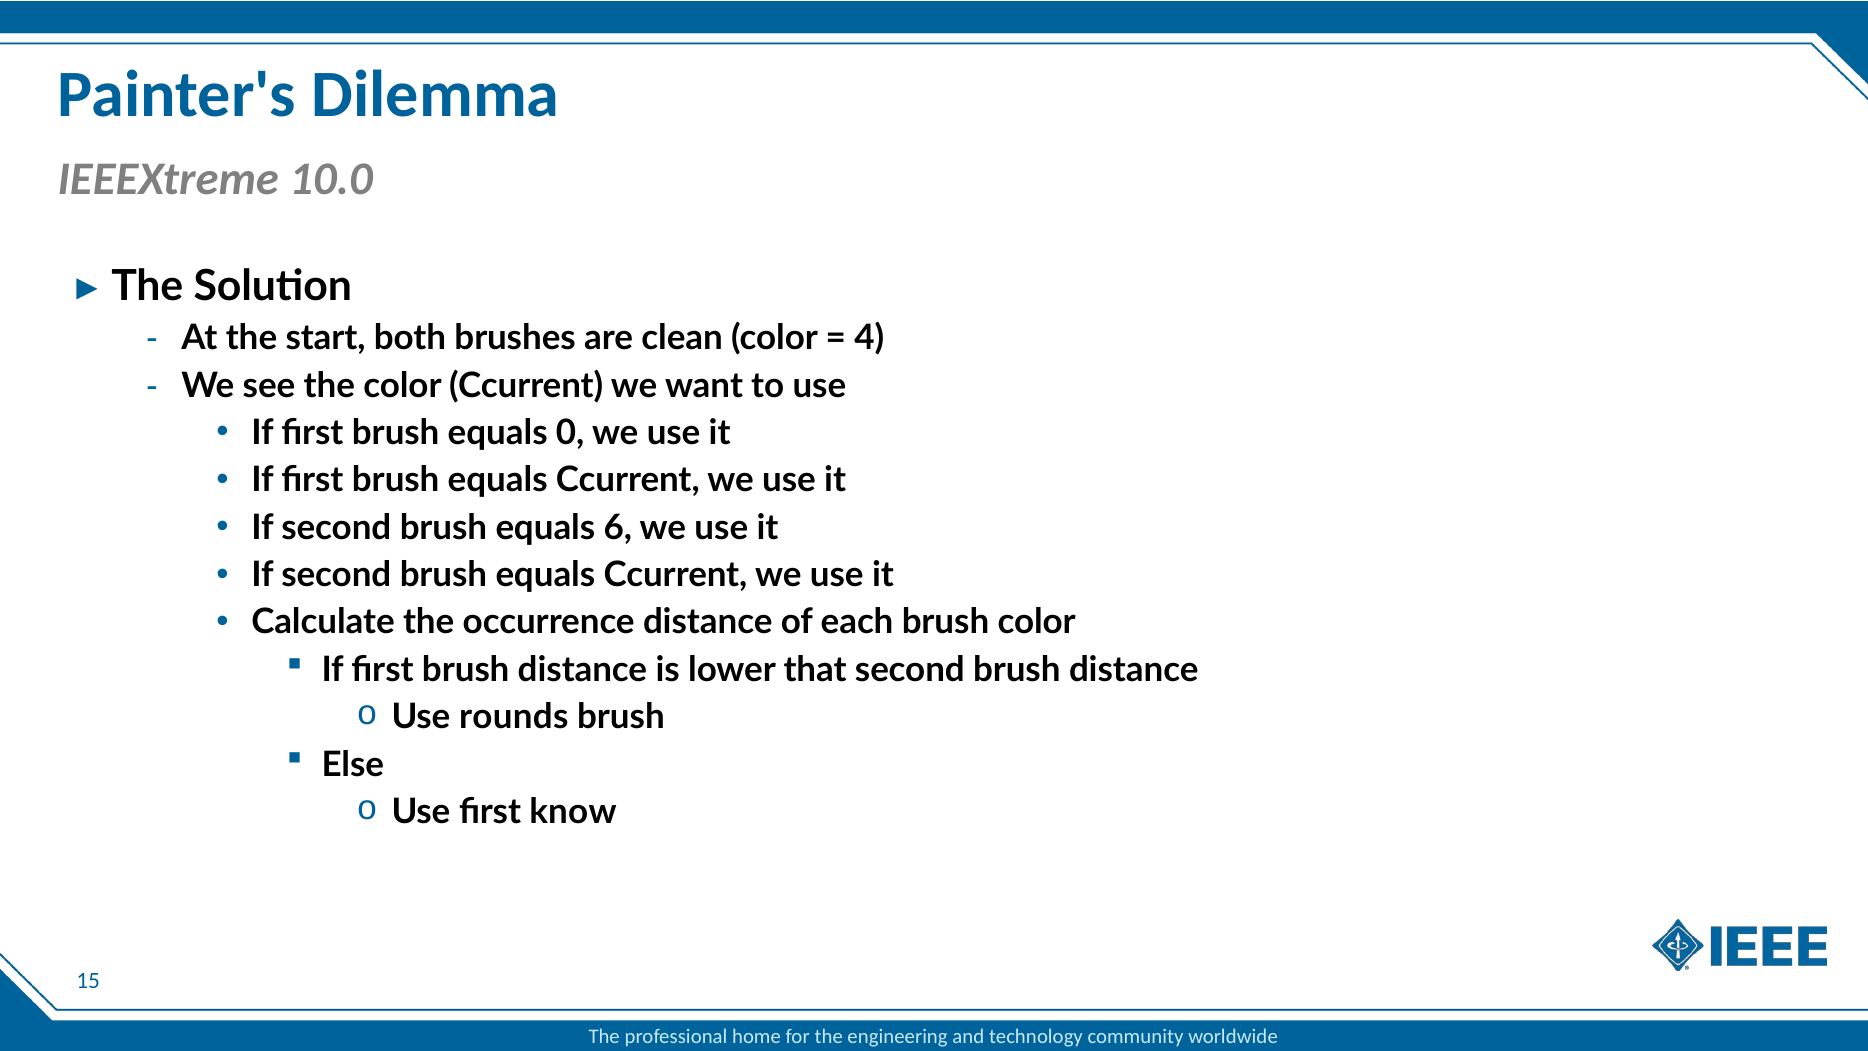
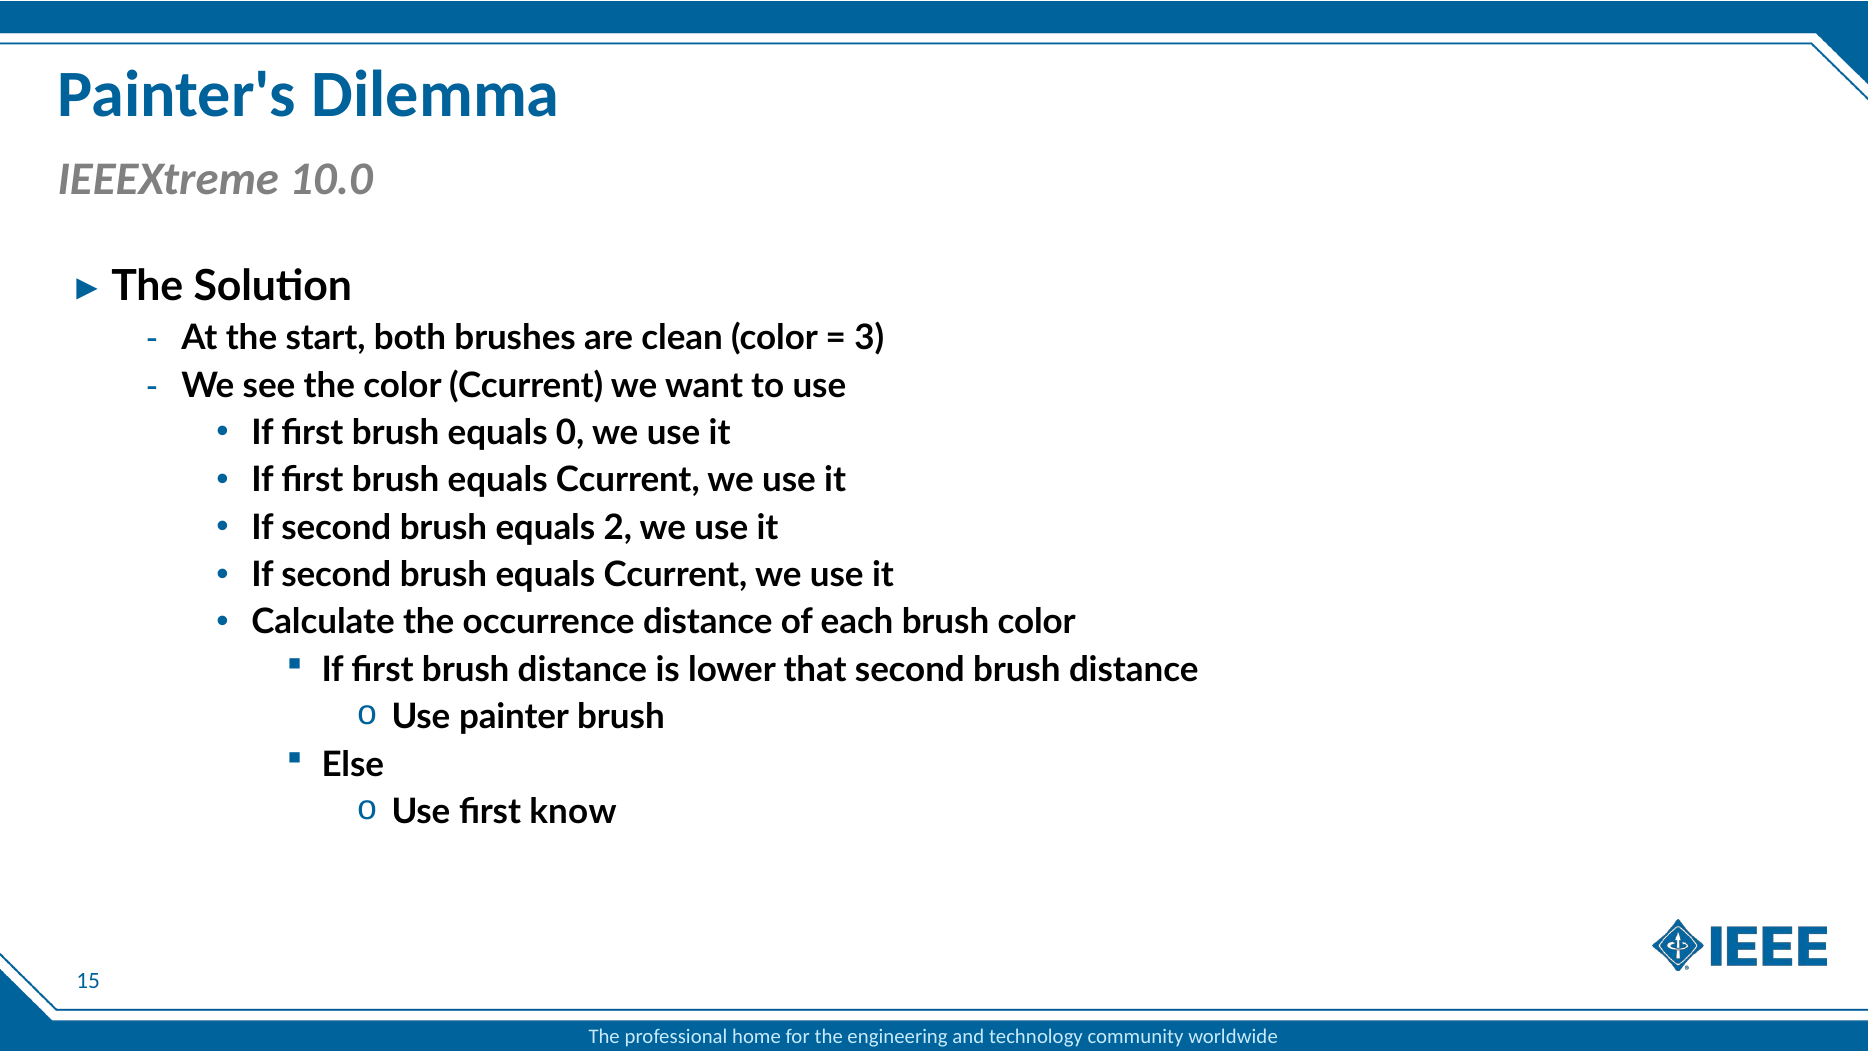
4: 4 -> 3
6: 6 -> 2
rounds: rounds -> painter
